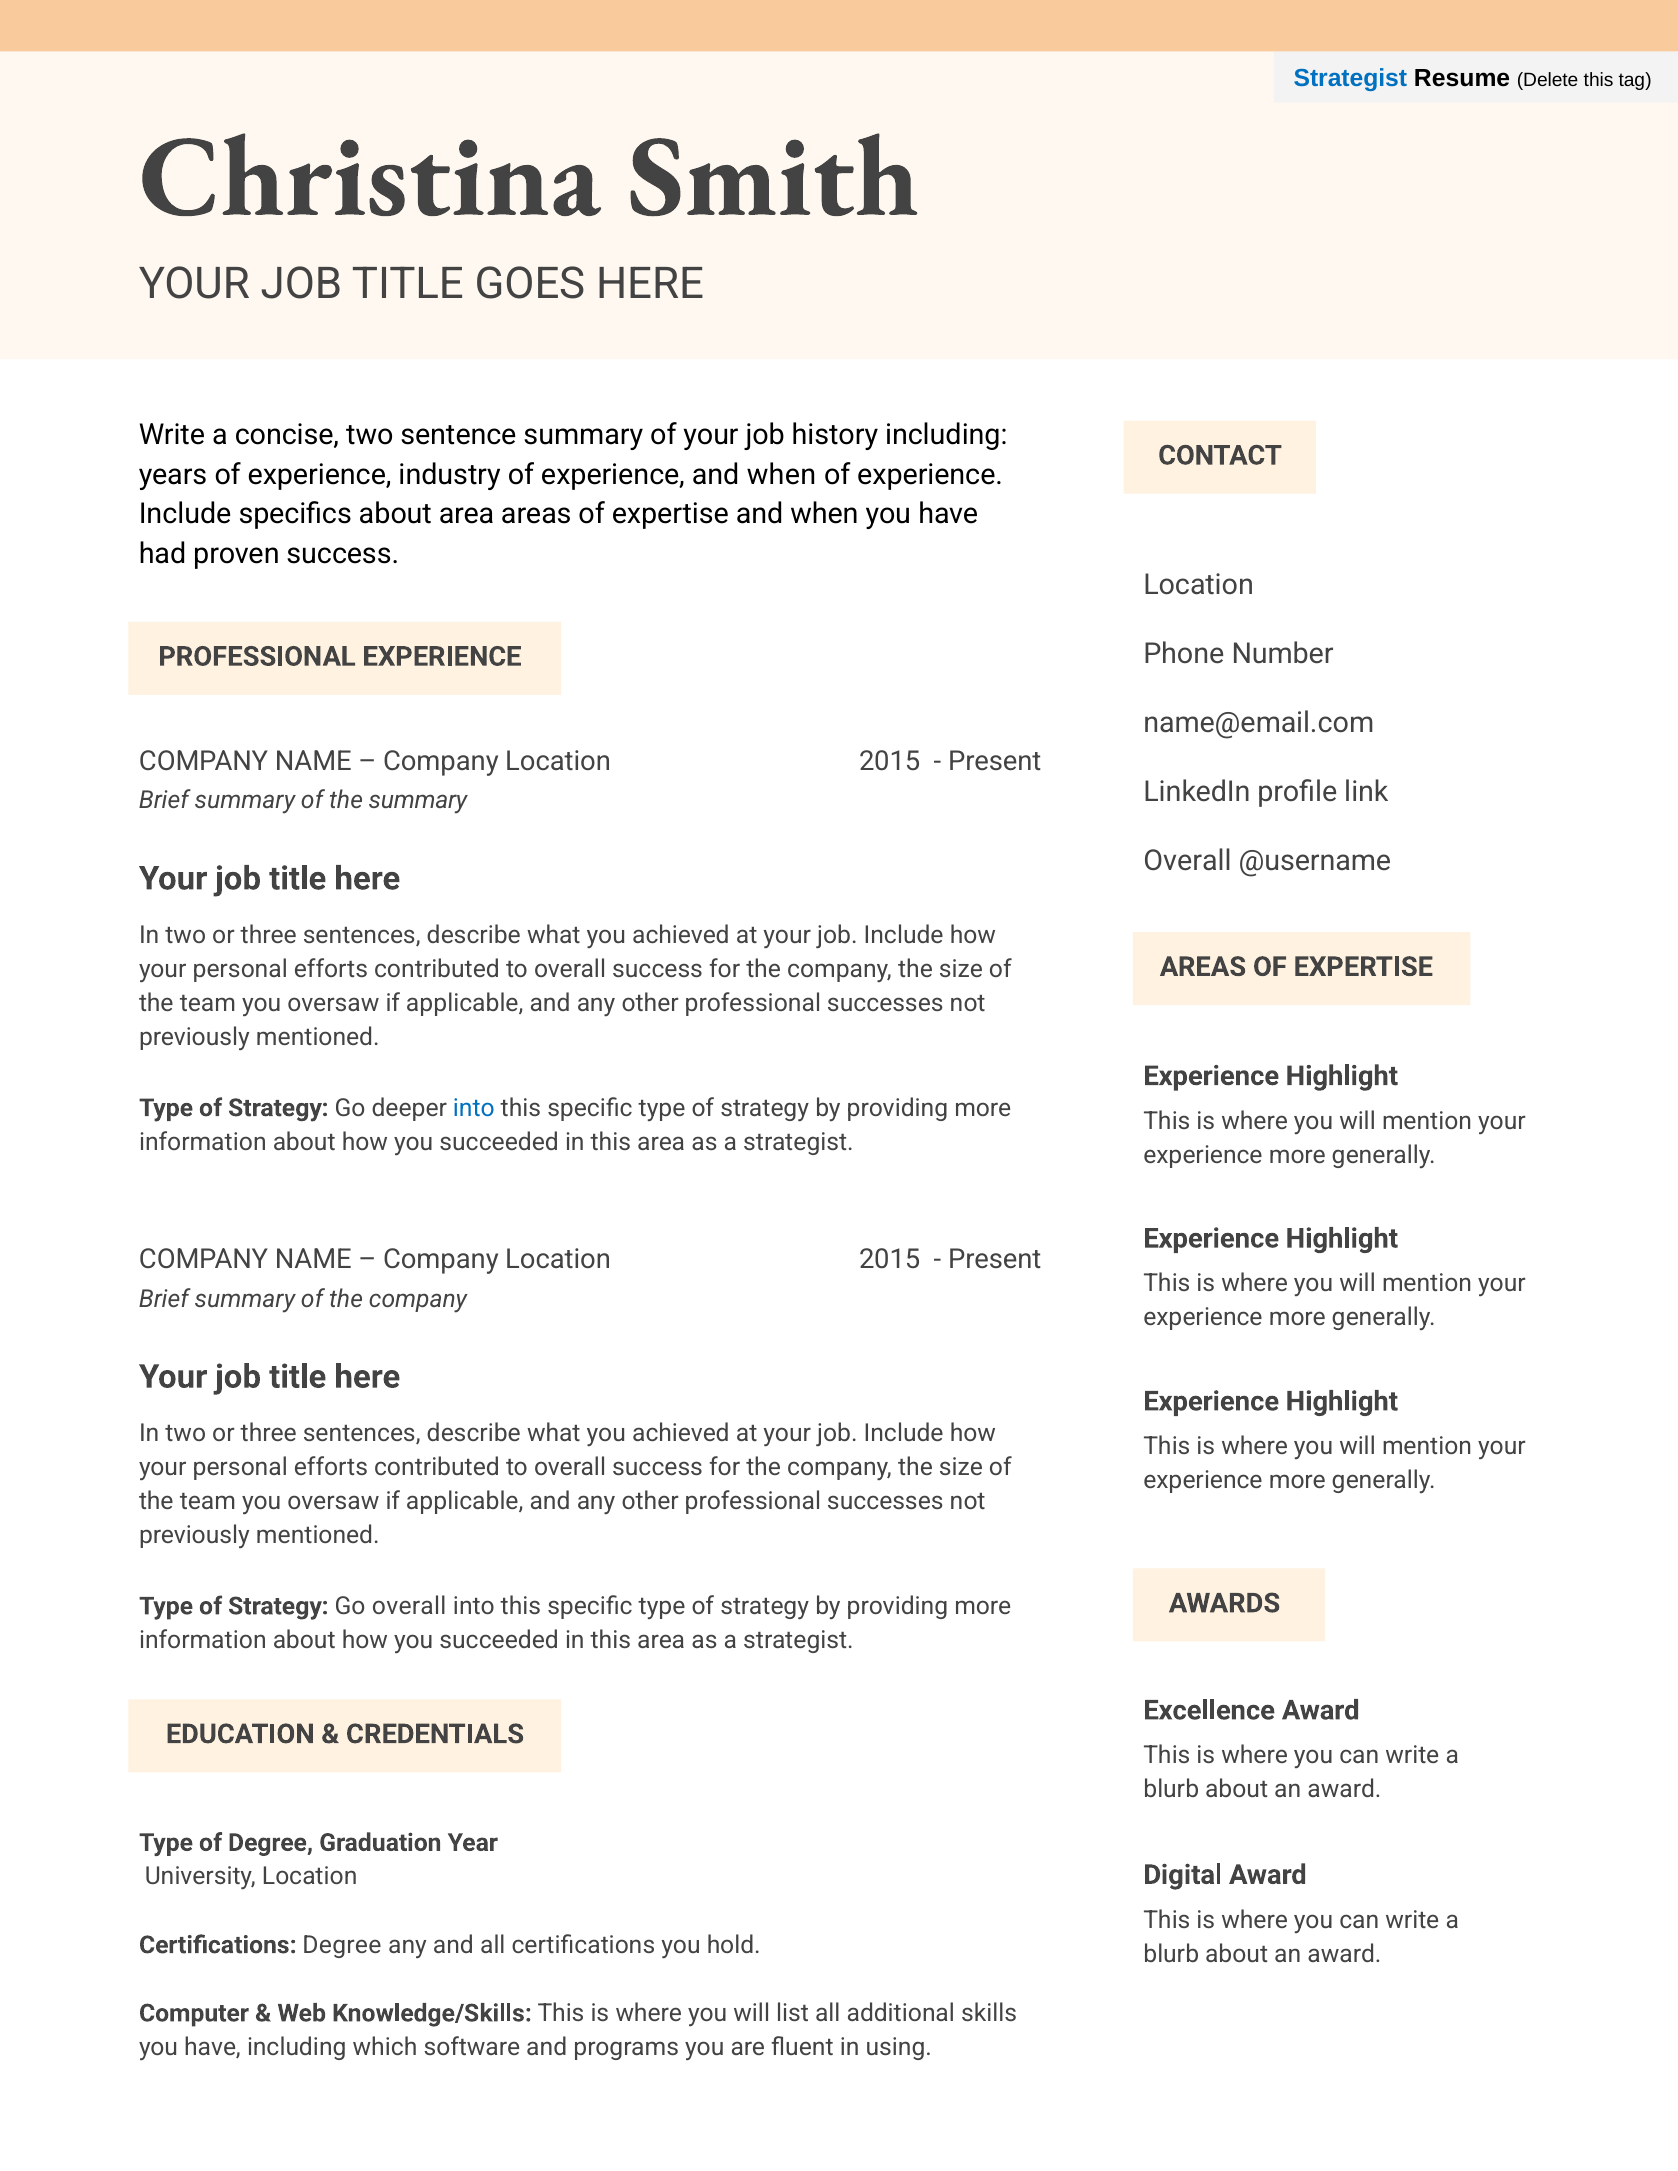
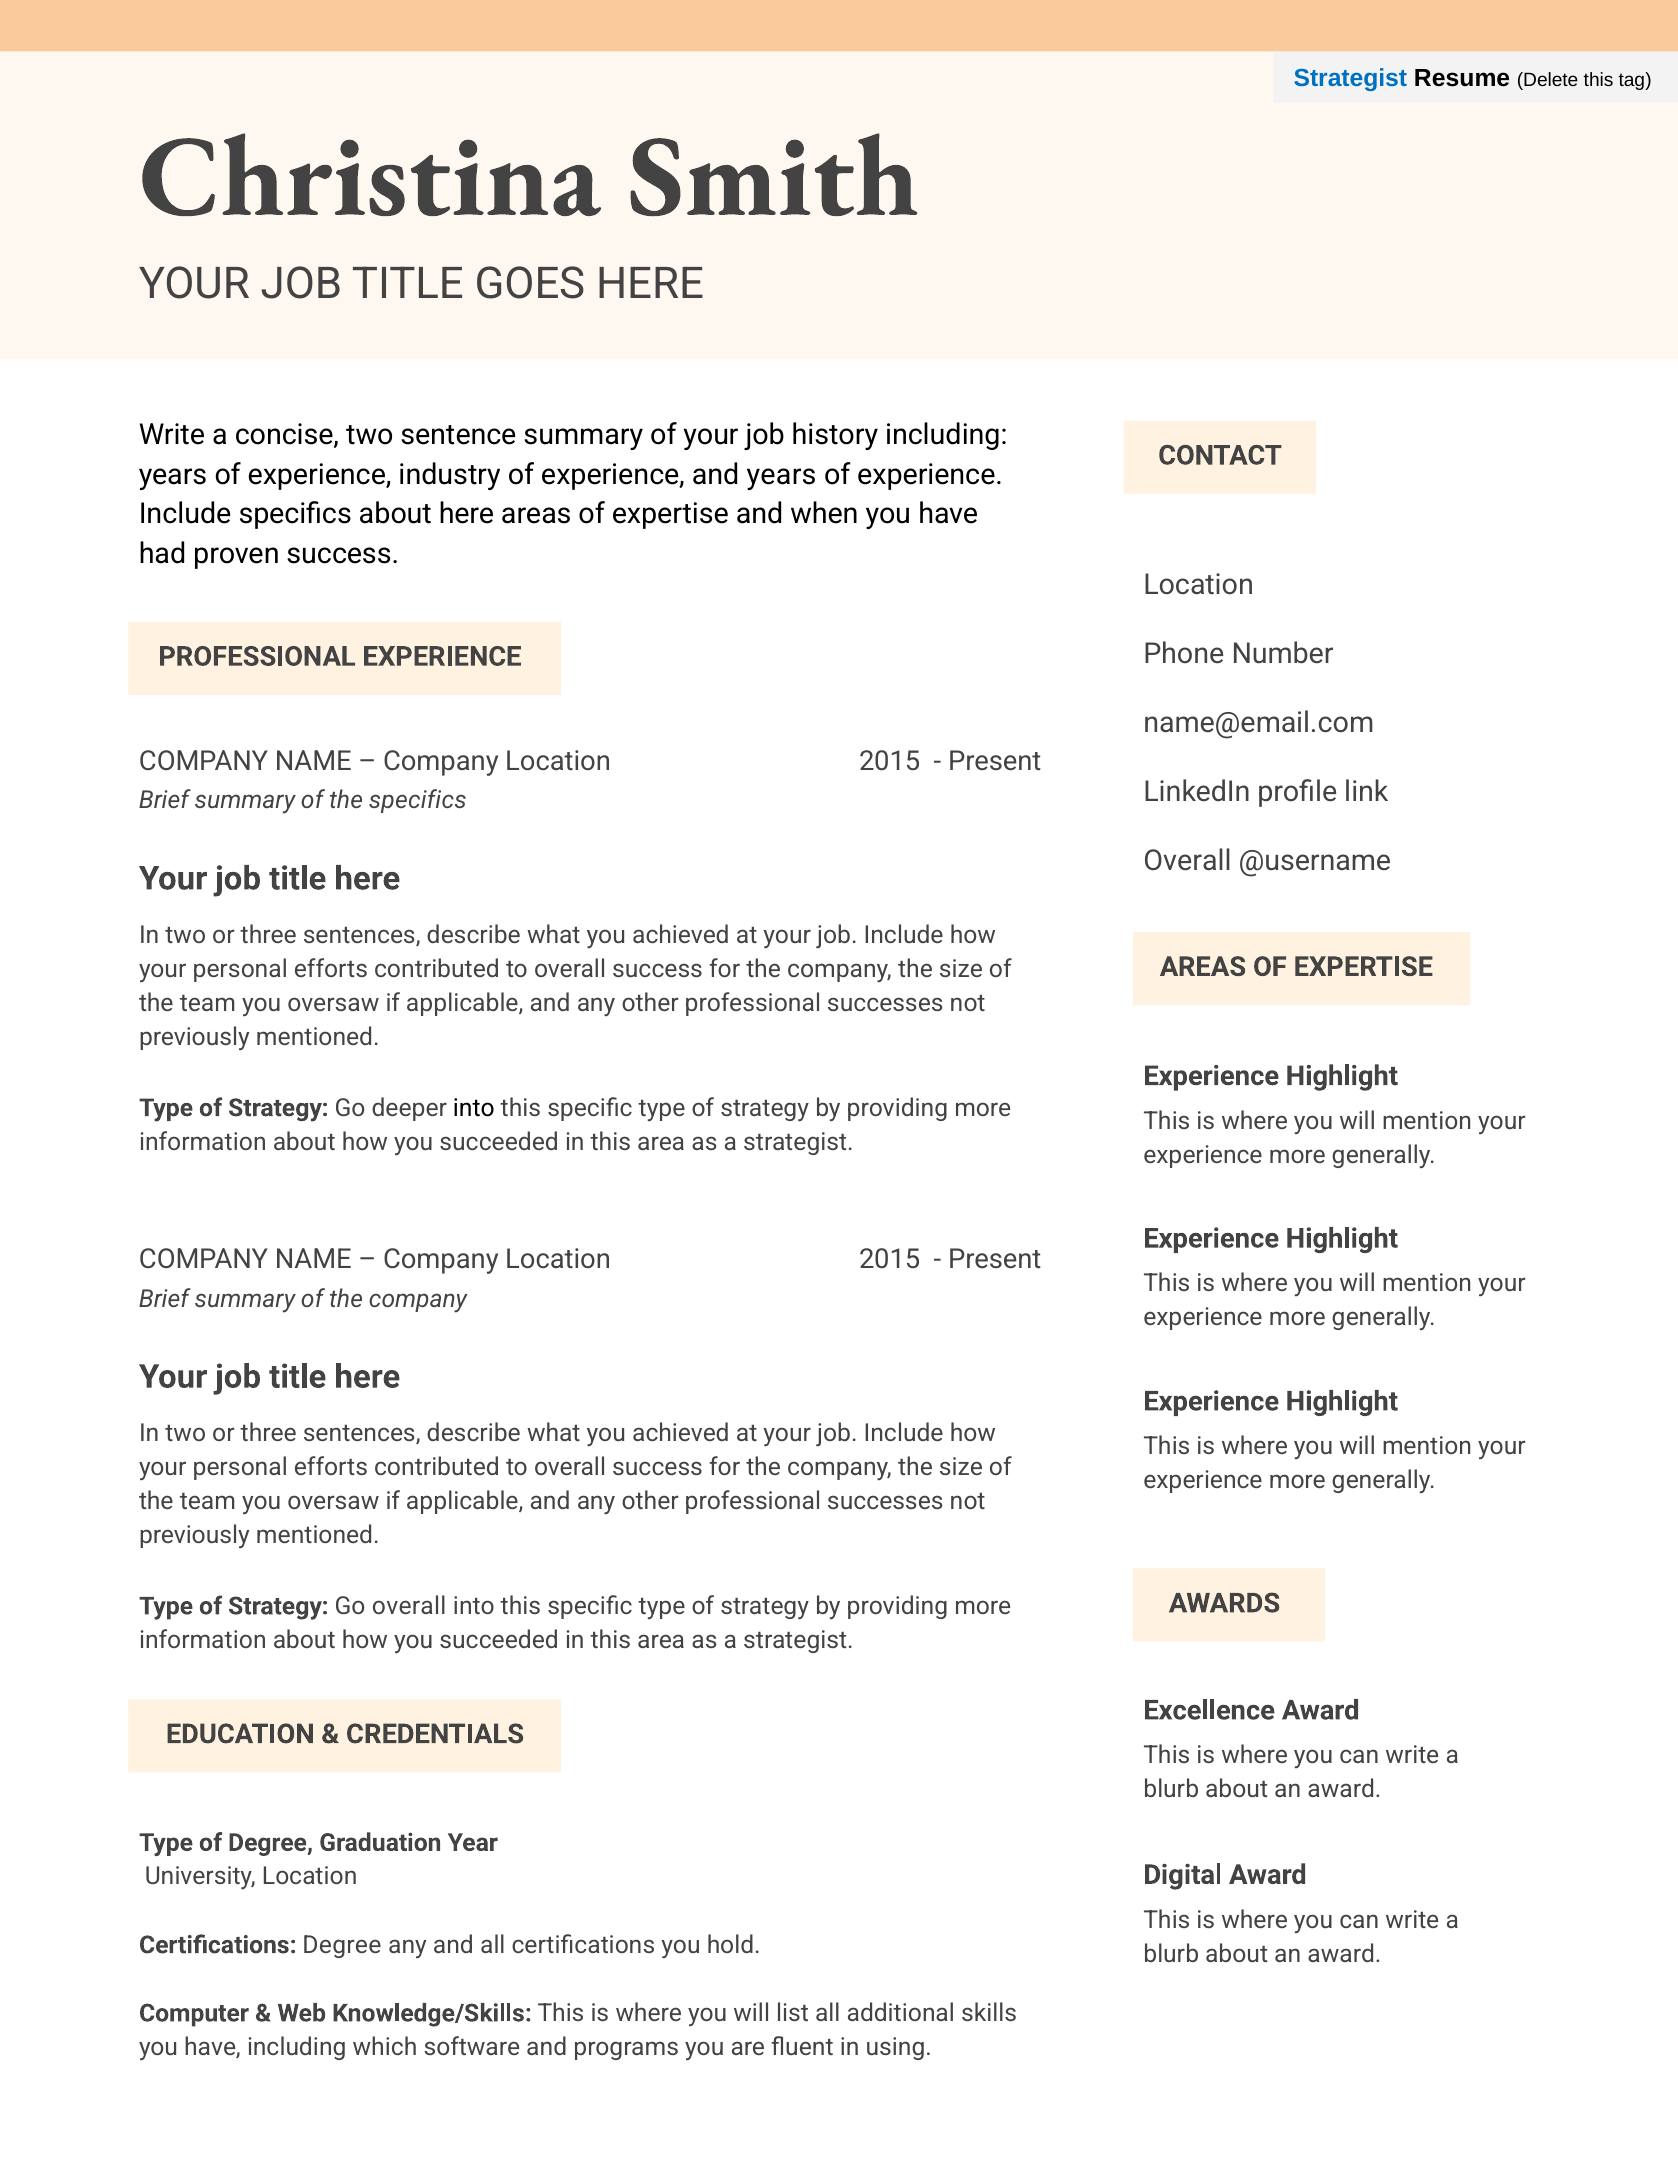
experience and when: when -> years
about area: area -> here
the summary: summary -> specifics
into at (474, 1108) colour: blue -> black
